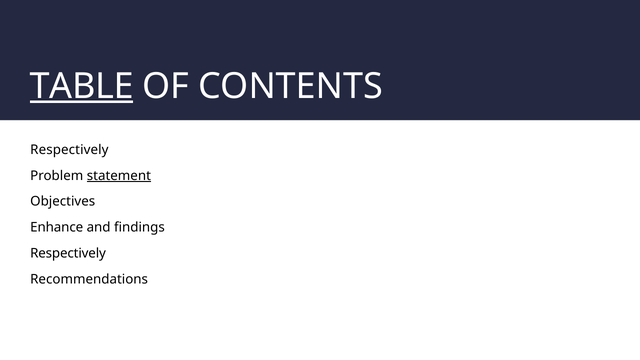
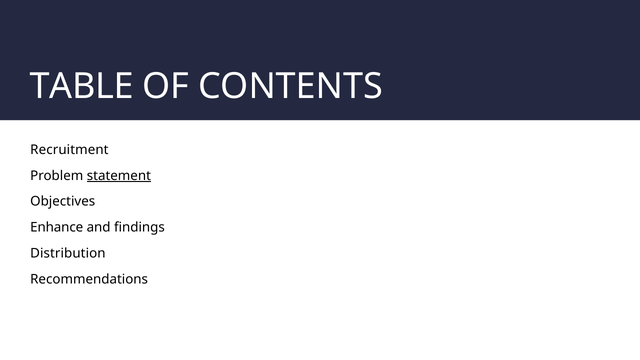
TABLE underline: present -> none
Respectively at (69, 150): Respectively -> Recruitment
Respectively at (68, 253): Respectively -> Distribution
